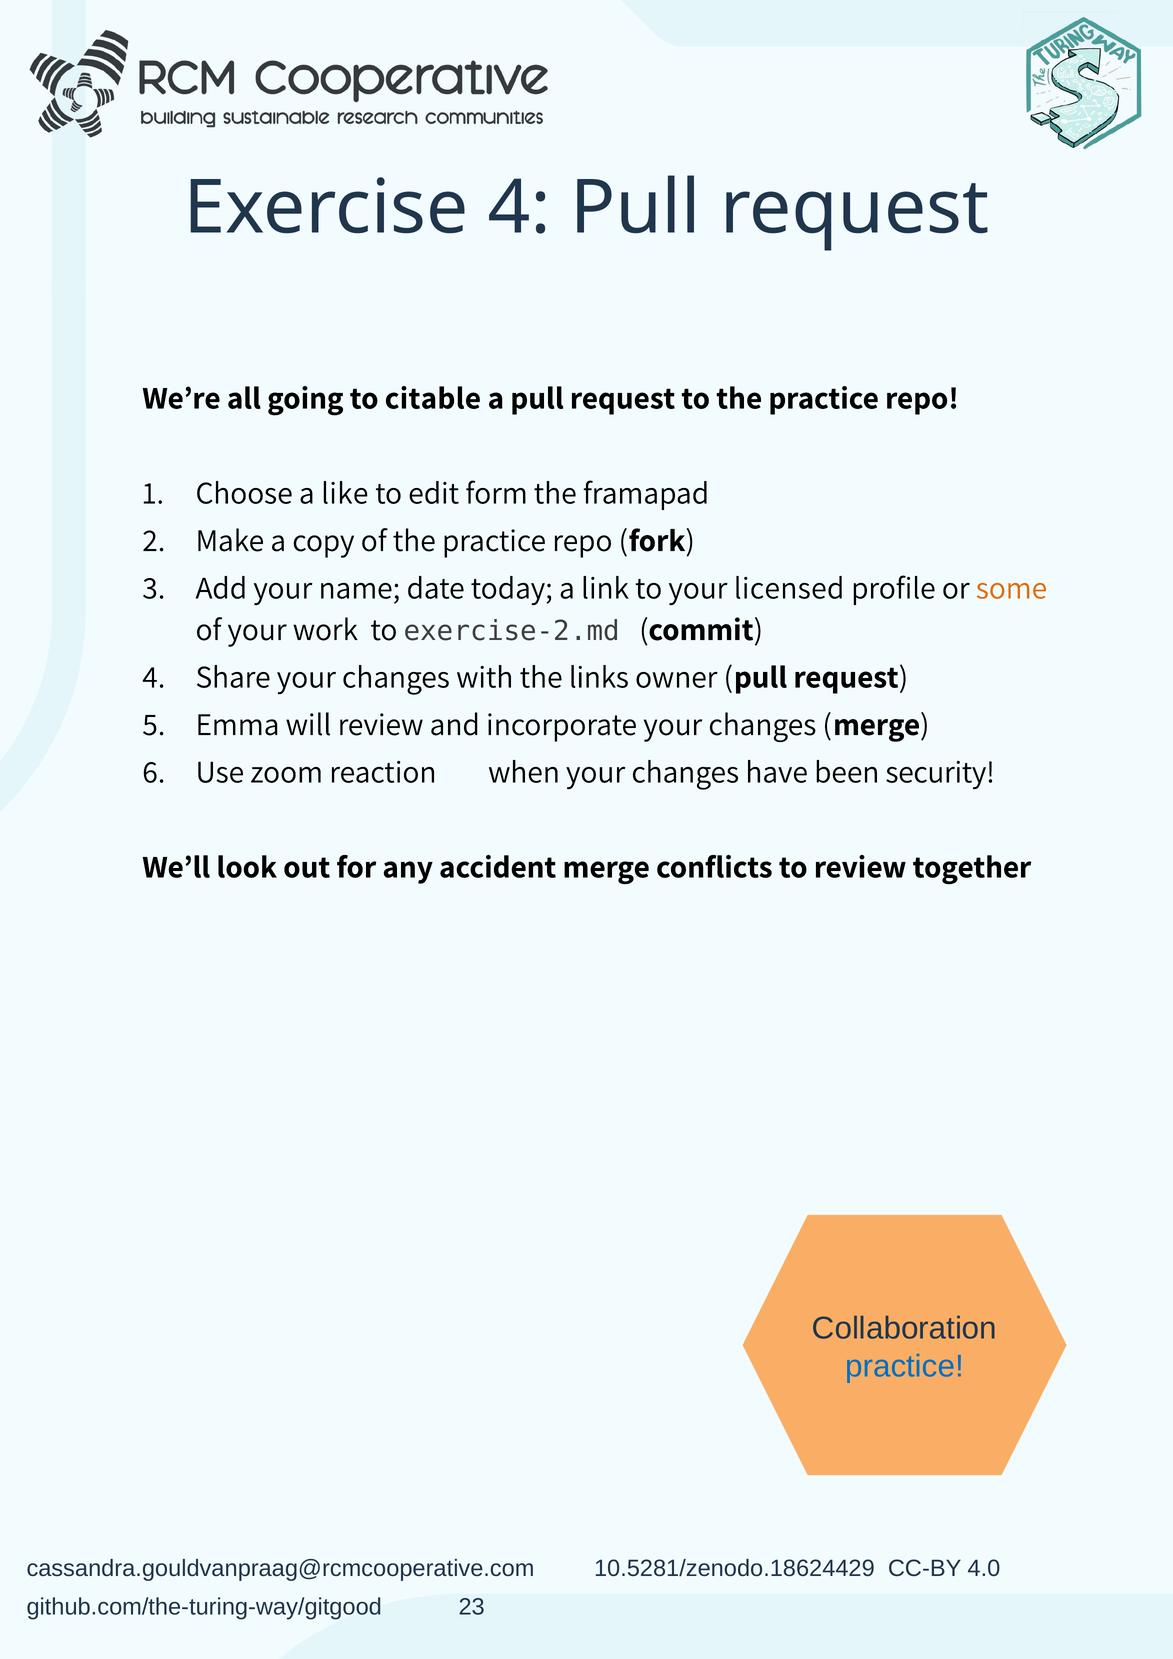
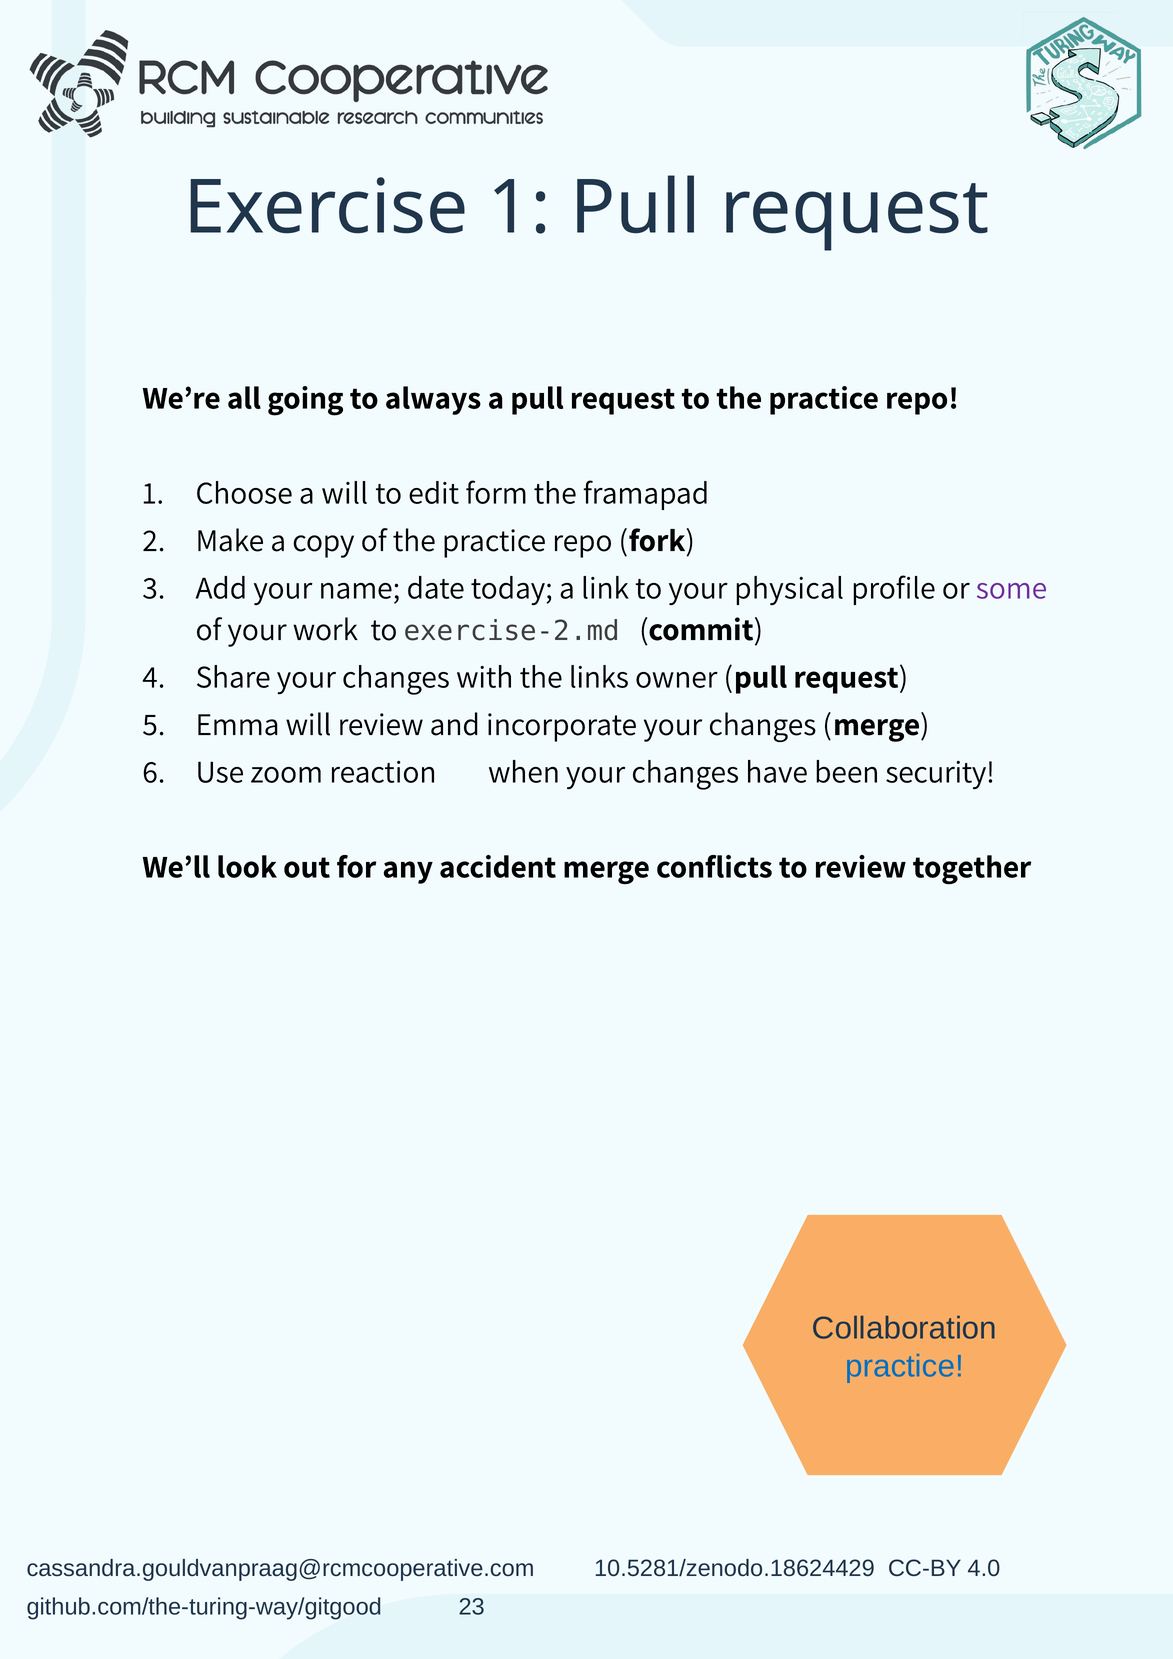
Exercise 4: 4 -> 1
citable: citable -> always
a like: like -> will
licensed: licensed -> physical
some colour: orange -> purple
